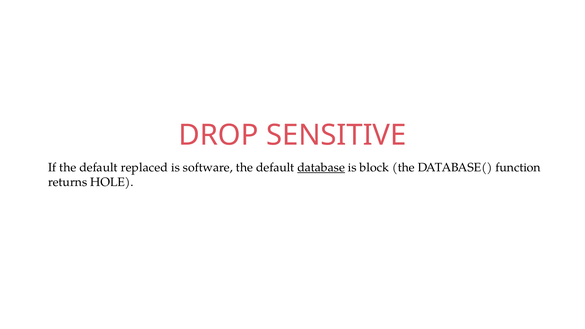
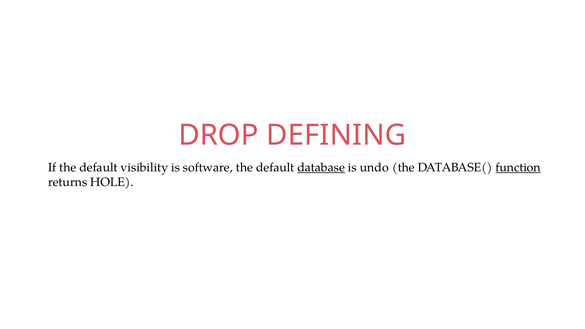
SENSITIVE: SENSITIVE -> DEFINING
replaced: replaced -> visibility
block: block -> undo
function underline: none -> present
